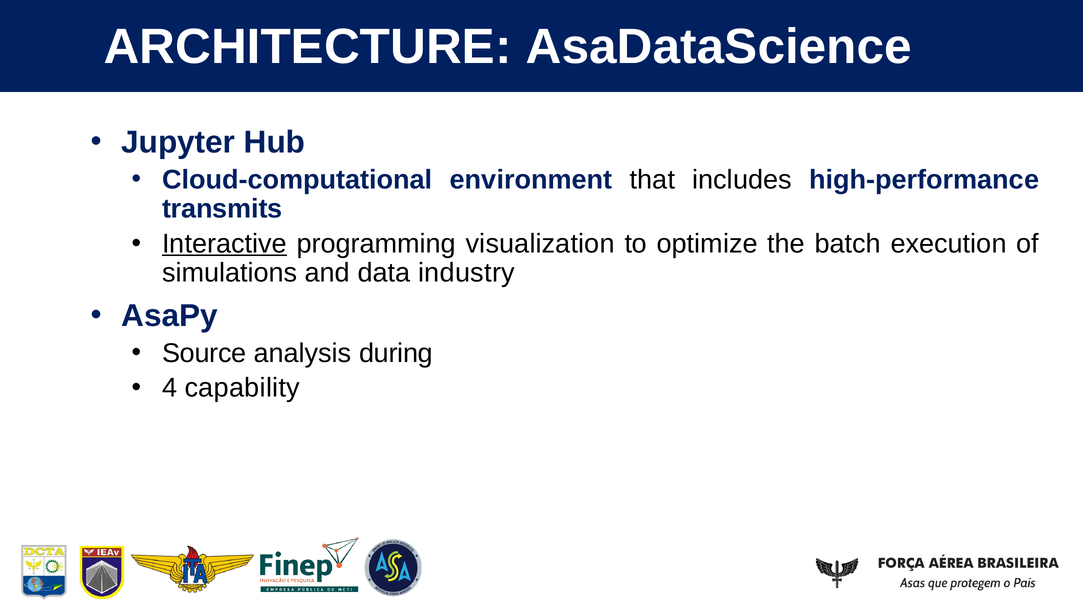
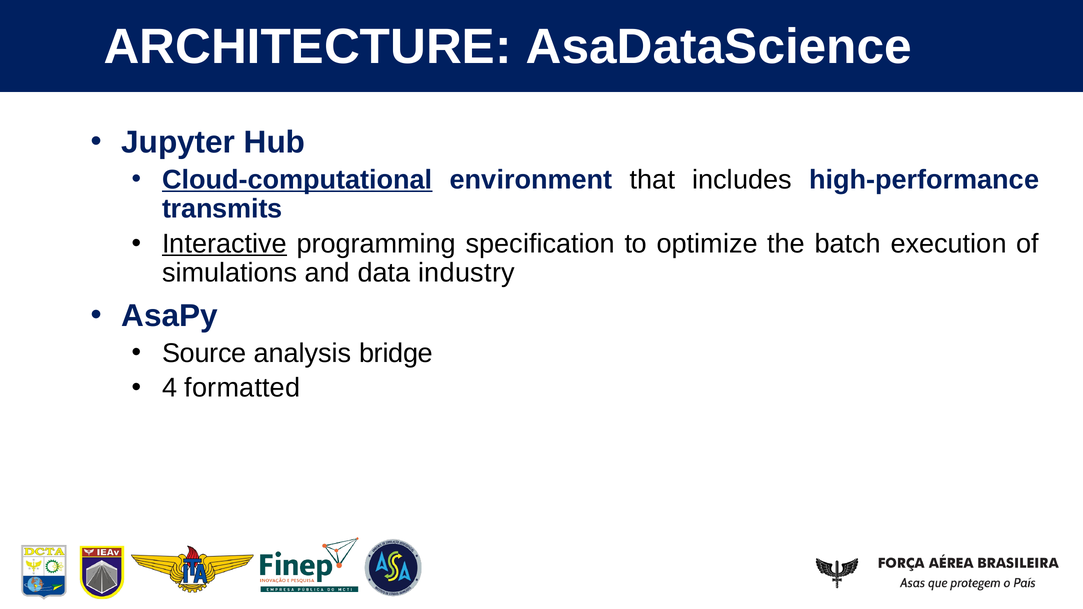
Cloud-computational underline: none -> present
visualization: visualization -> specification
during: during -> bridge
capability: capability -> formatted
